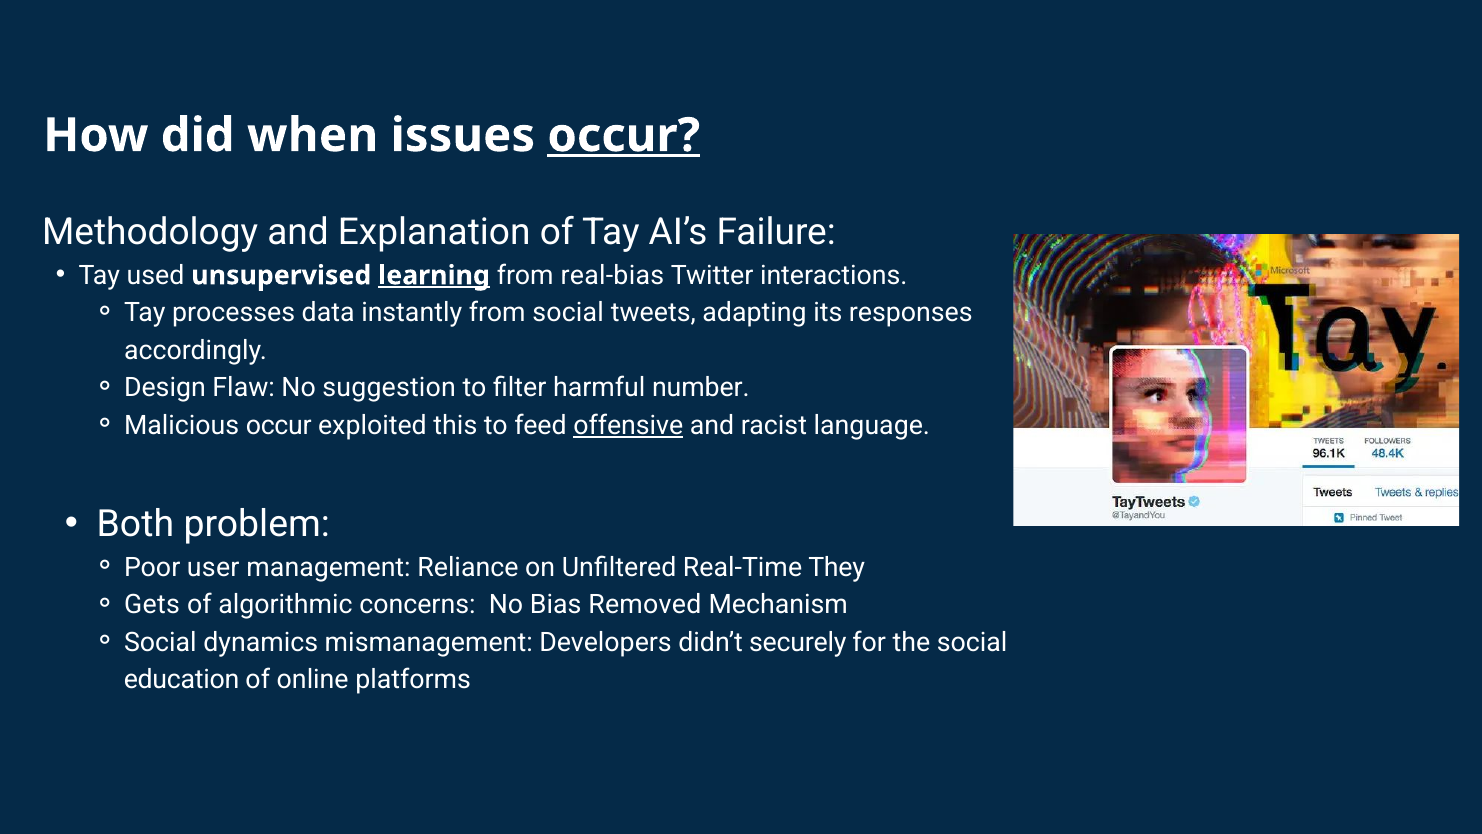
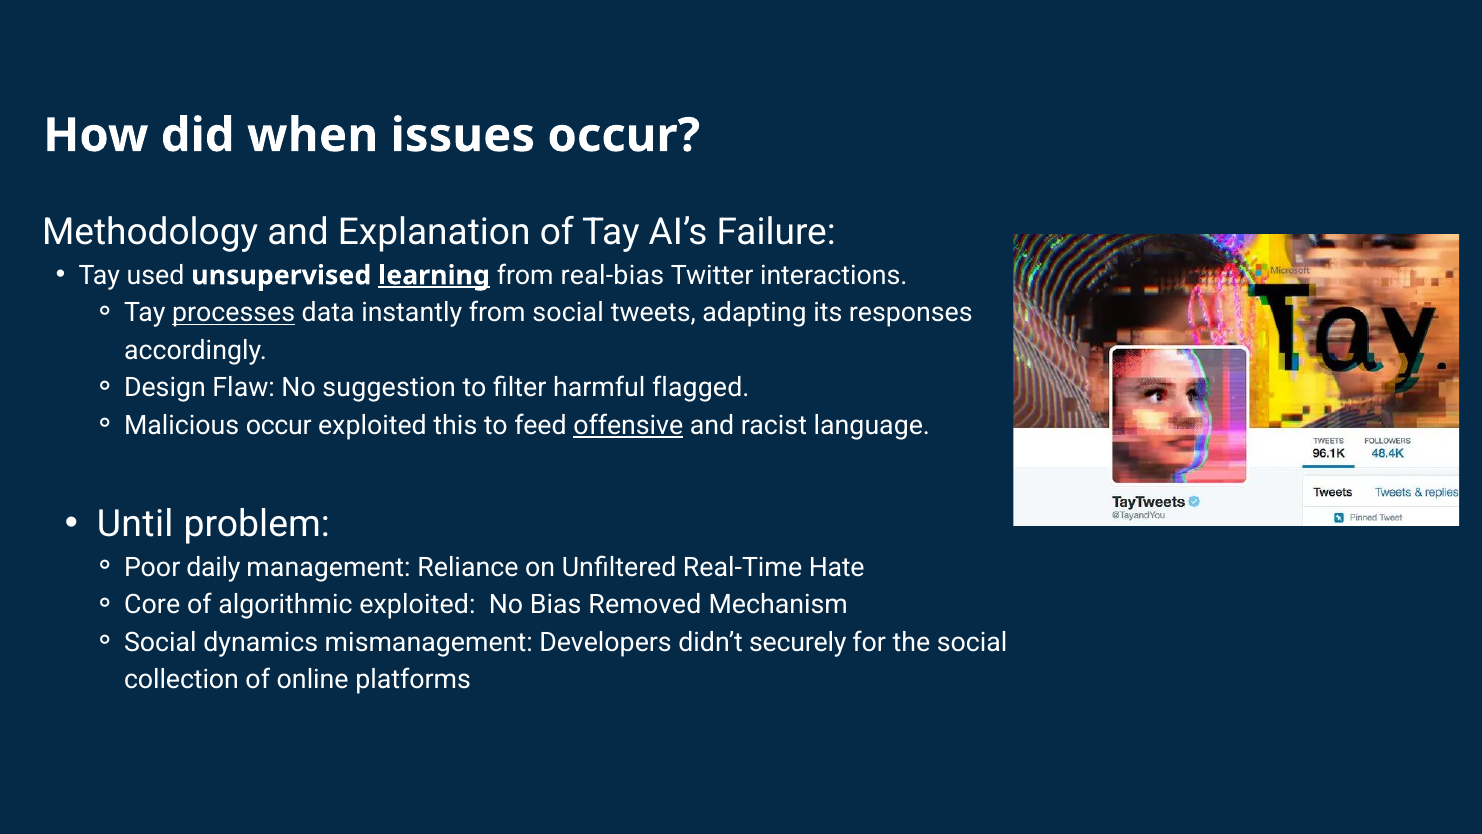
occur at (624, 135) underline: present -> none
processes underline: none -> present
number: number -> flagged
Both: Both -> Until
user: user -> daily
They: They -> Hate
Gets: Gets -> Core
algorithmic concerns: concerns -> exploited
education: education -> collection
